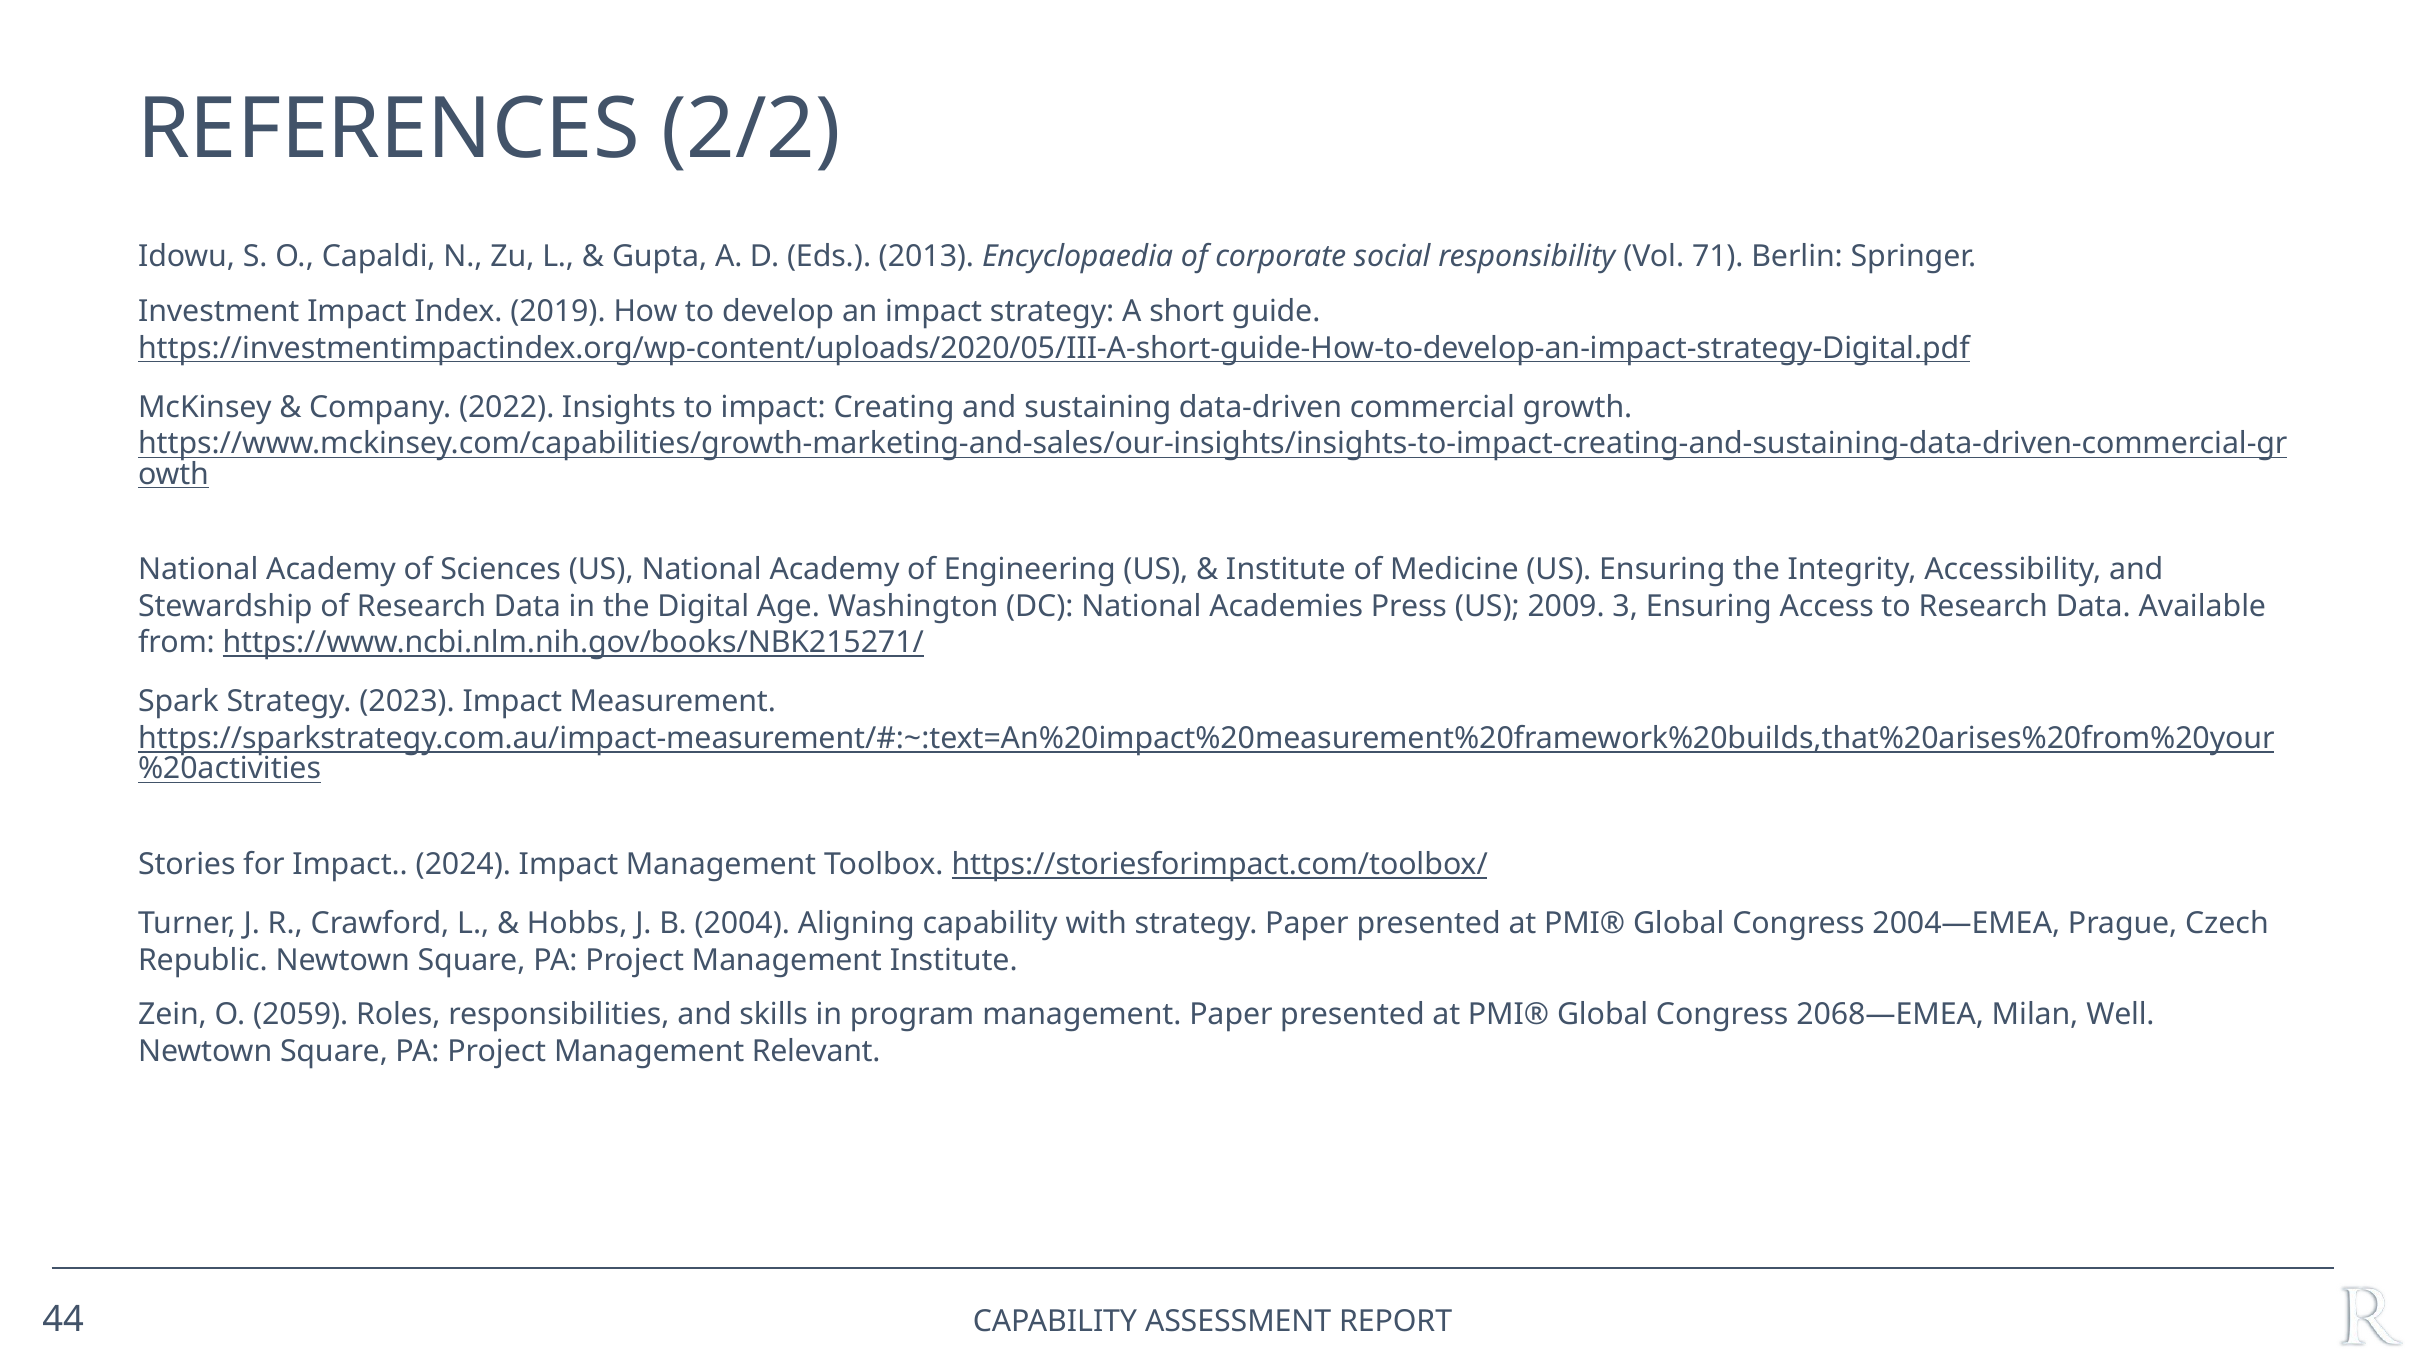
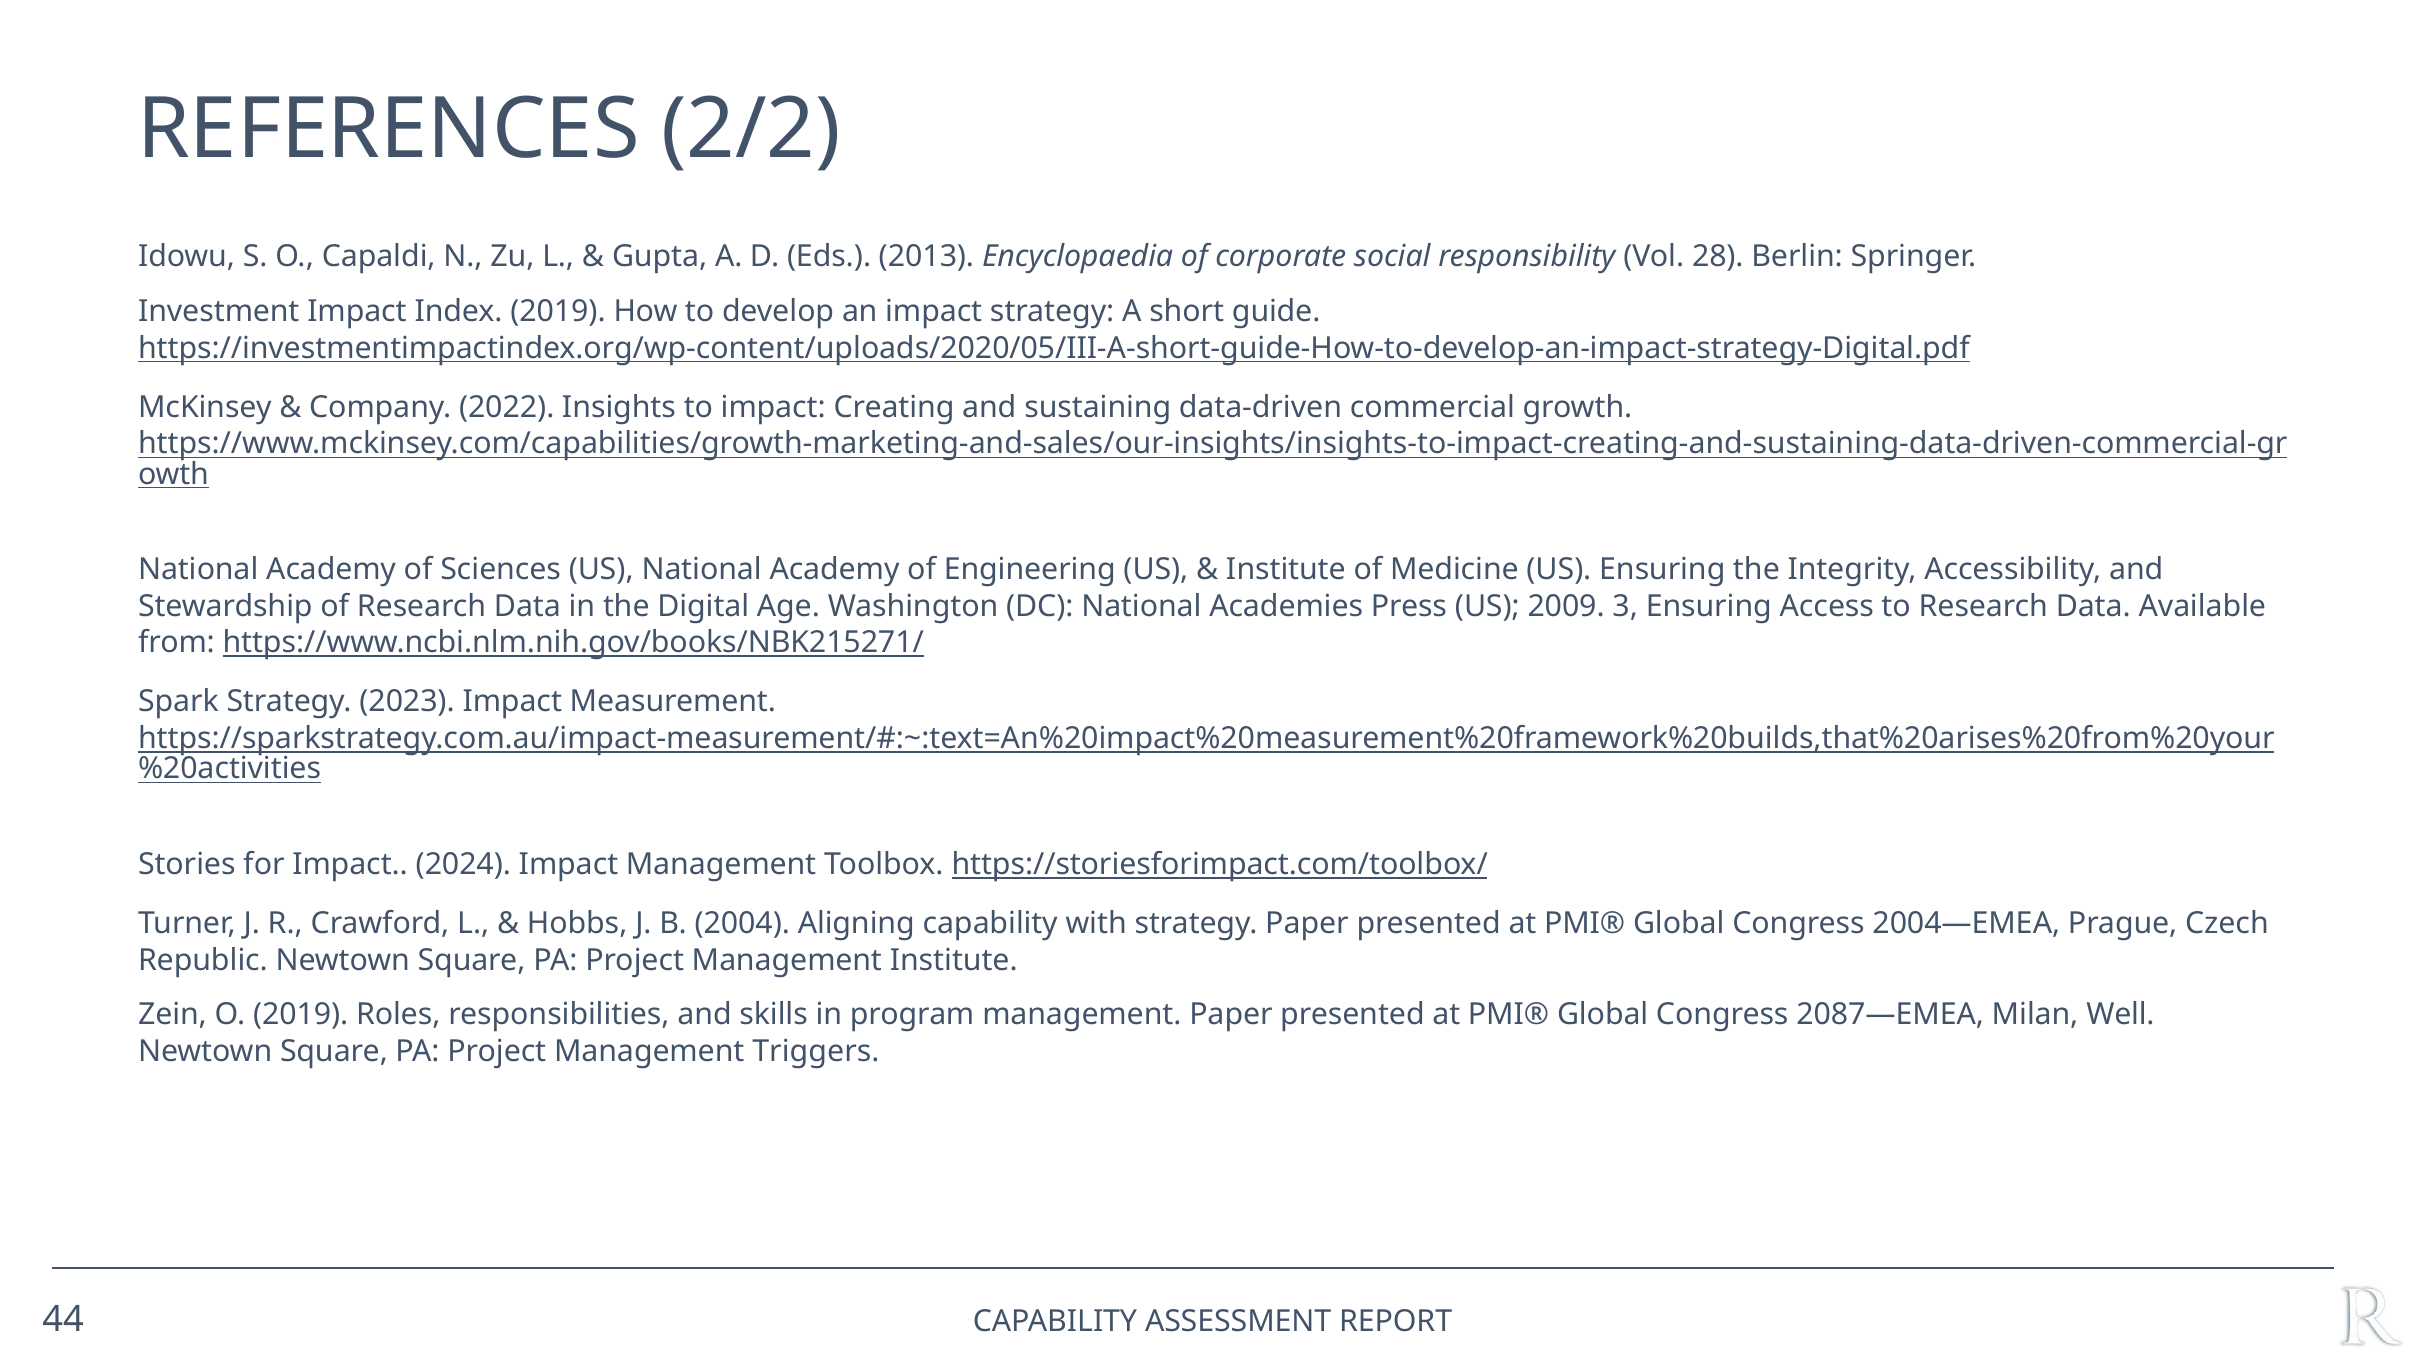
71: 71 -> 28
O 2059: 2059 -> 2019
2068—EMEA: 2068—EMEA -> 2087—EMEA
Relevant: Relevant -> Triggers
